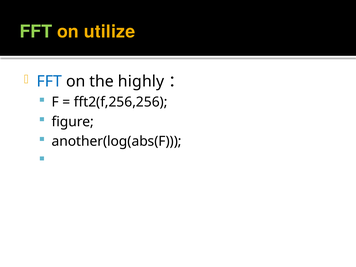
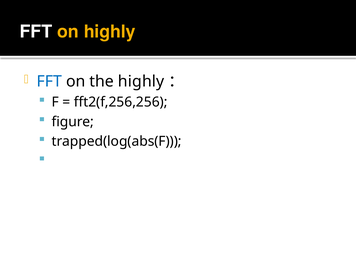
FFT at (36, 32) colour: light green -> white
on utilize: utilize -> highly
another(log(abs(F: another(log(abs(F -> trapped(log(abs(F
